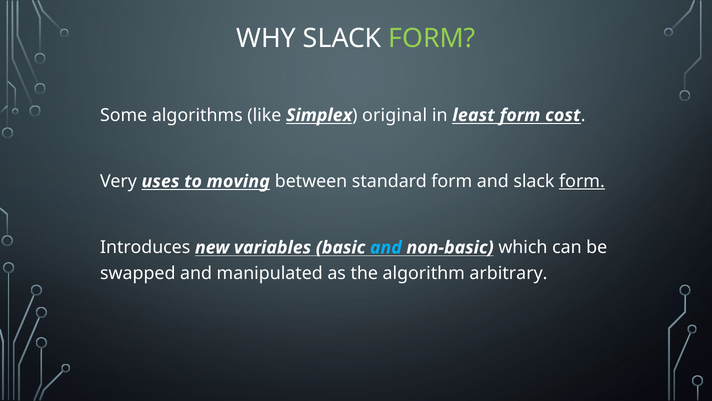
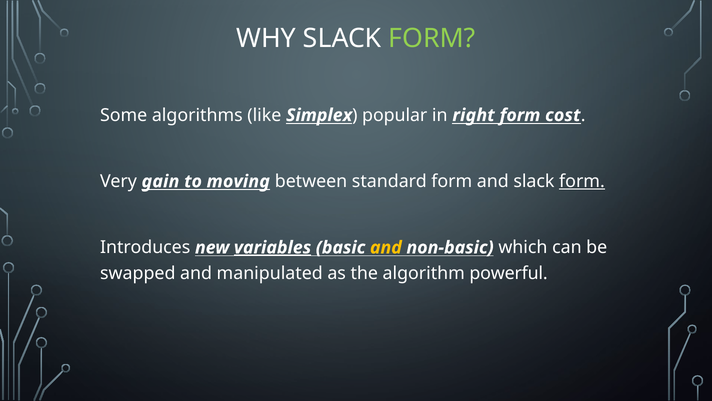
original: original -> popular
least: least -> right
uses: uses -> gain
variables underline: none -> present
and at (386, 247) colour: light blue -> yellow
arbitrary: arbitrary -> powerful
